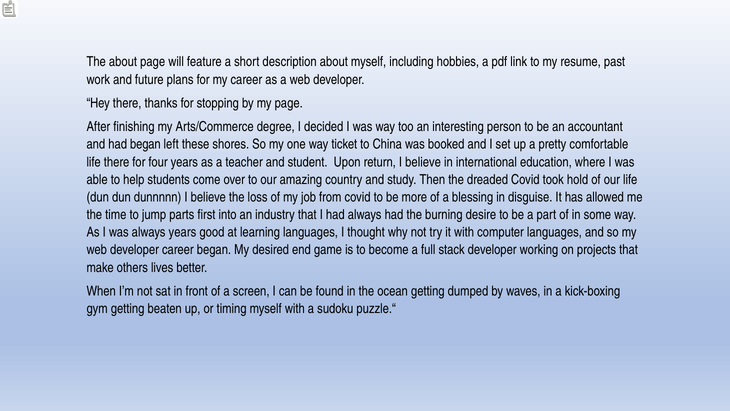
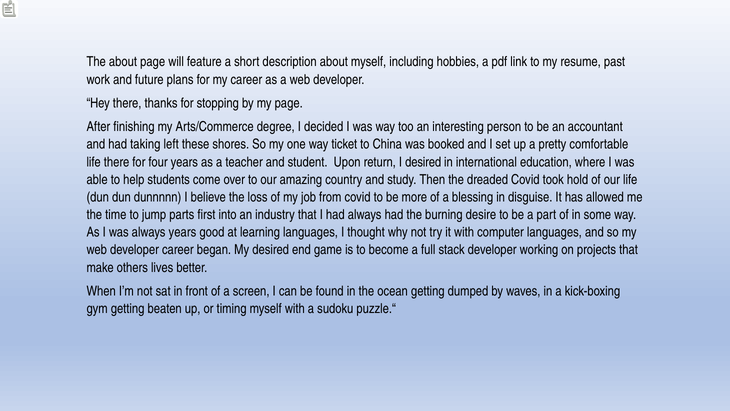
had began: began -> taking
return I believe: believe -> desired
